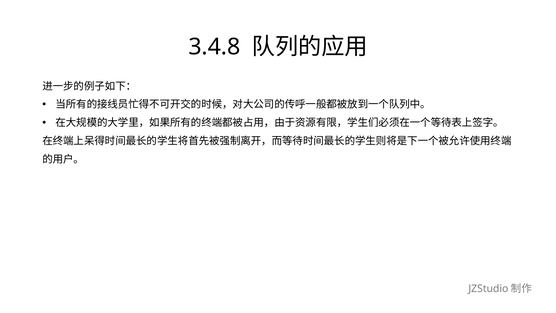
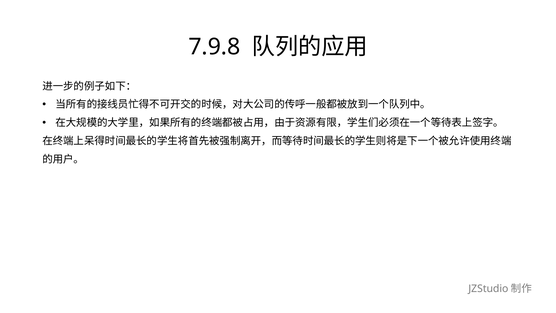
3.4.8: 3.4.8 -> 7.9.8
